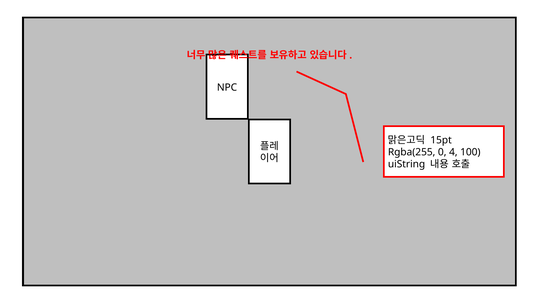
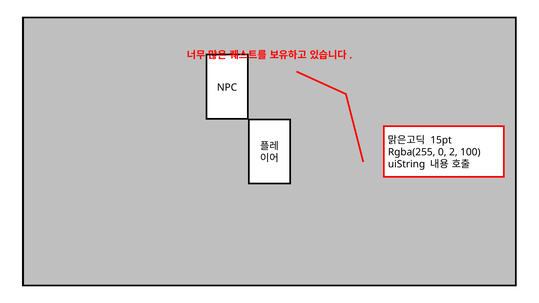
4: 4 -> 2
